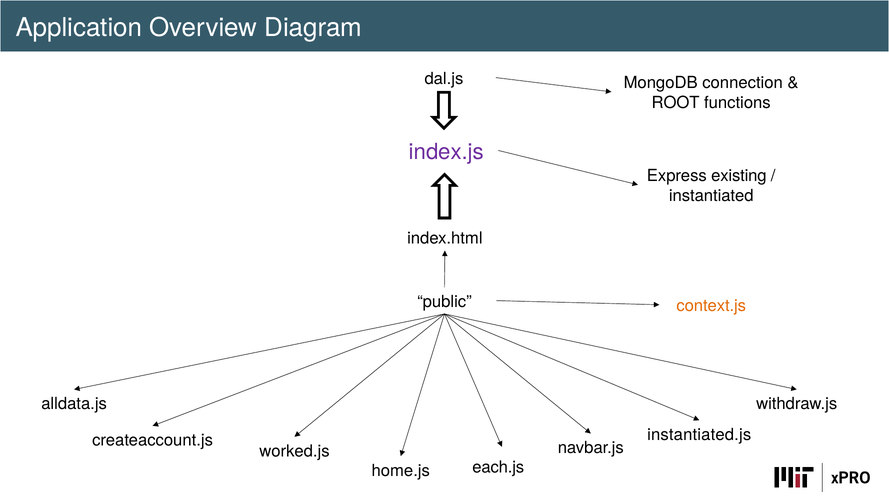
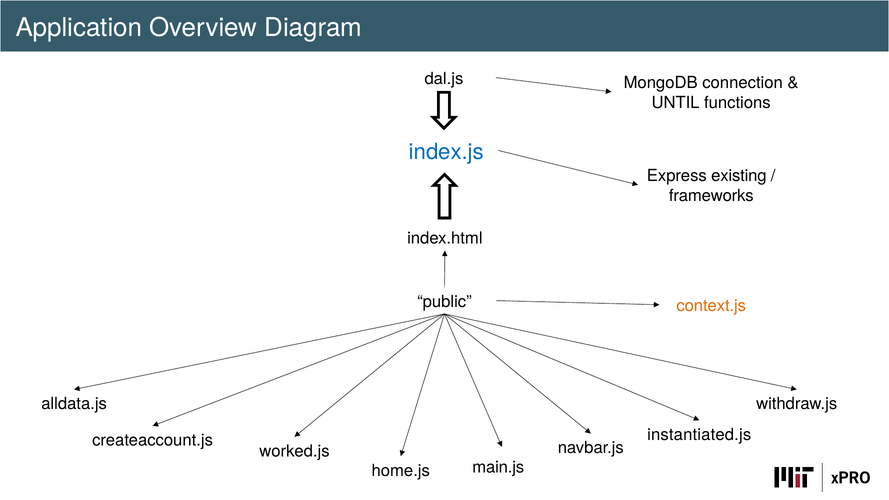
ROOT: ROOT -> UNTIL
index.js colour: purple -> blue
instantiated: instantiated -> frameworks
each.js: each.js -> main.js
